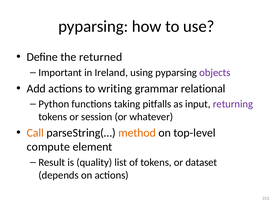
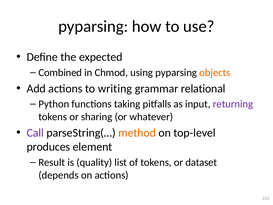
returned: returned -> expected
Important: Important -> Combined
Ireland: Ireland -> Chmod
objects colour: purple -> orange
session: session -> sharing
Call colour: orange -> purple
compute: compute -> produces
